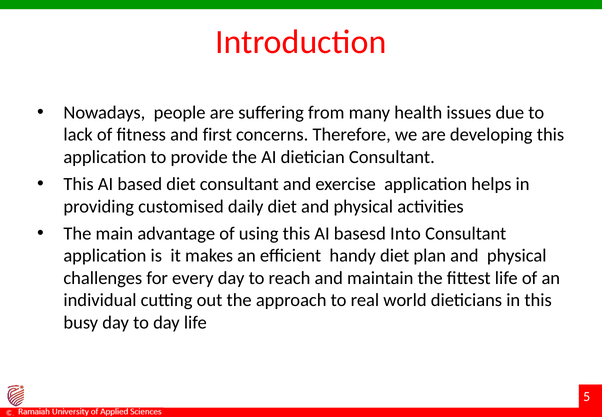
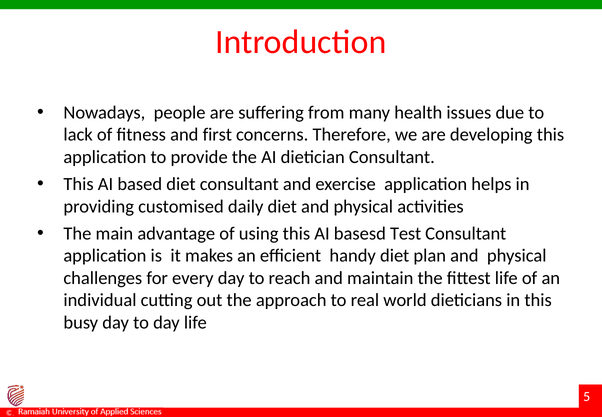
Into: Into -> Test
